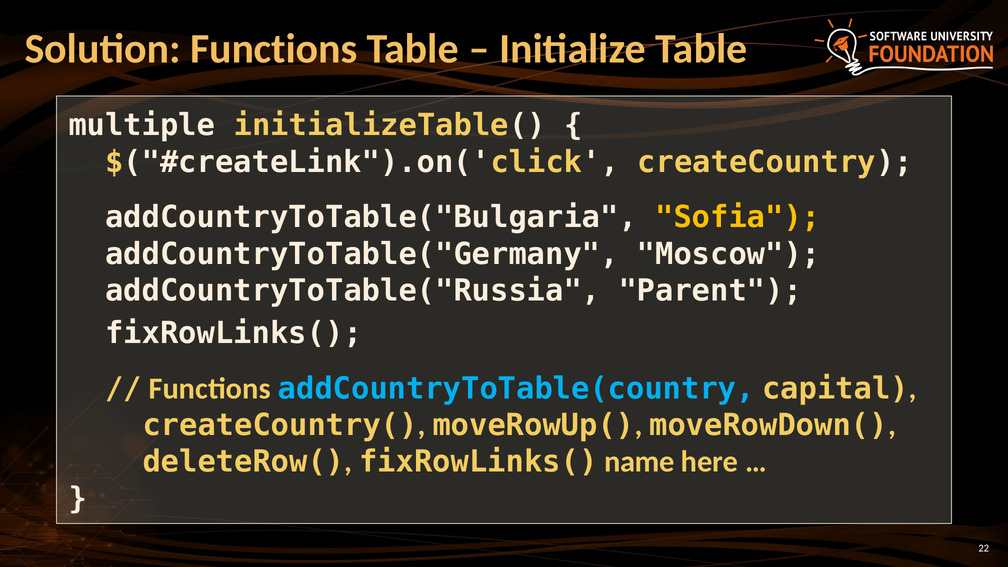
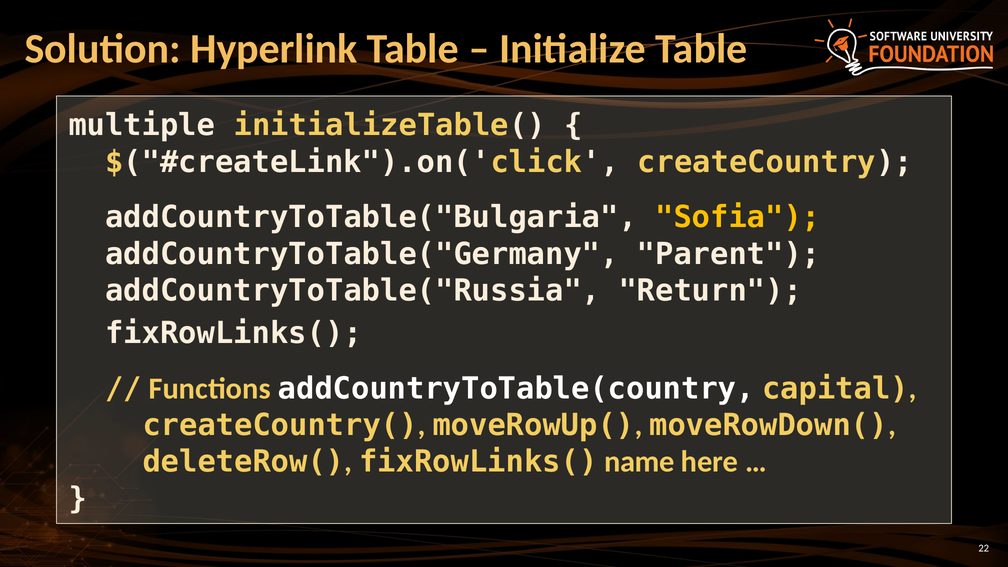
Solution Functions: Functions -> Hyperlink
Moscow: Moscow -> Parent
Parent: Parent -> Return
addCountryToTable(country colour: light blue -> white
